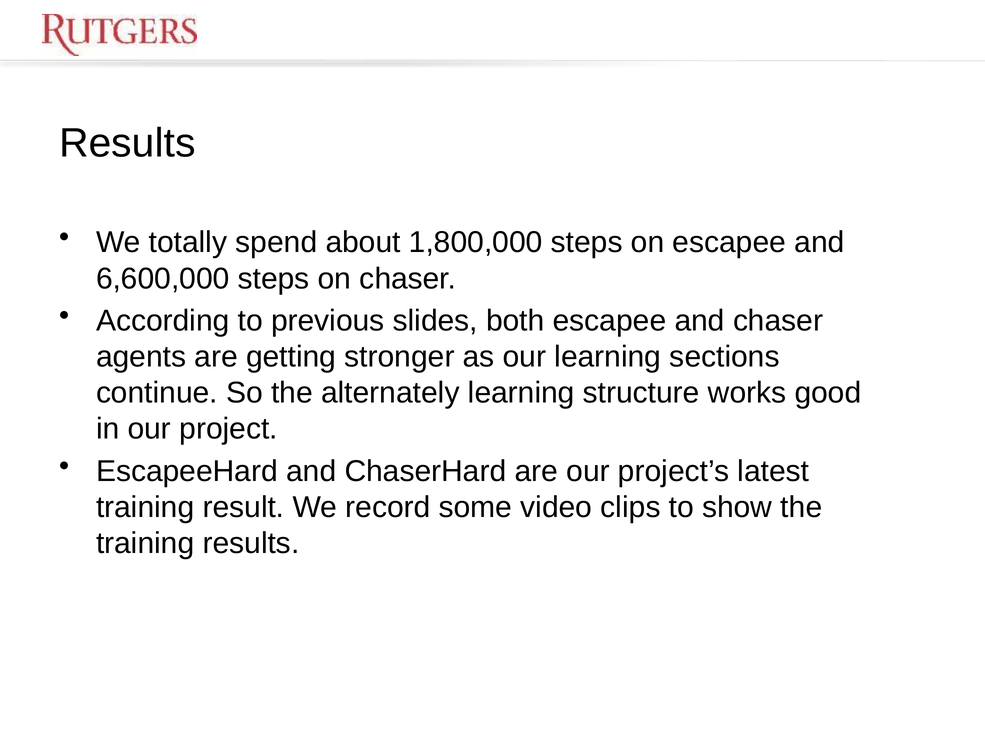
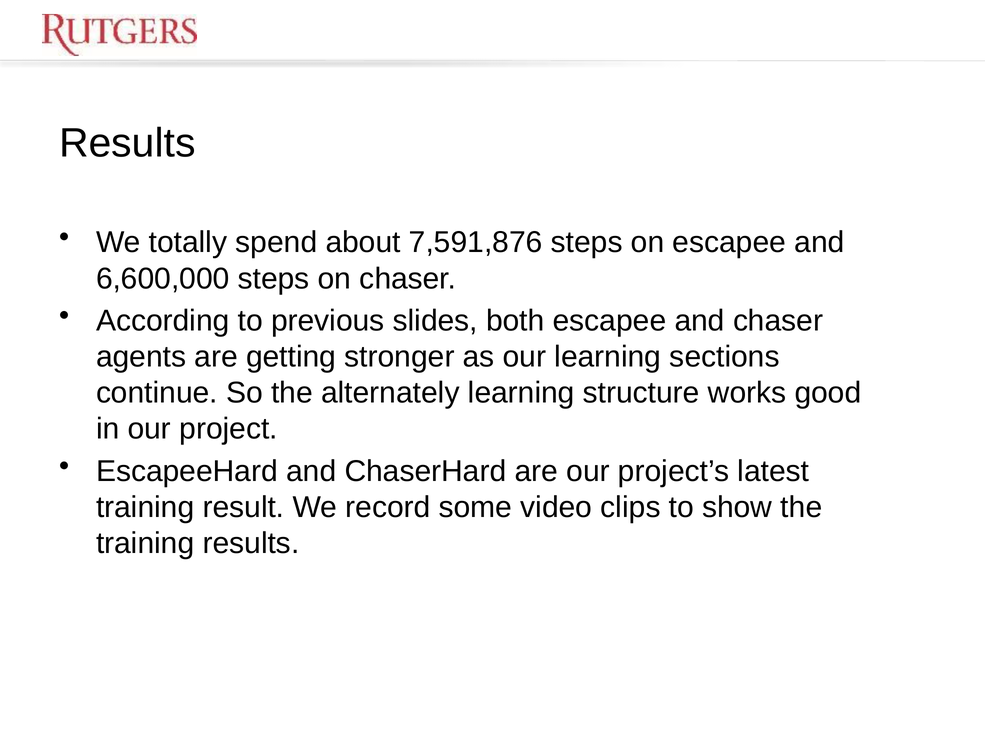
1,800,000: 1,800,000 -> 7,591,876
